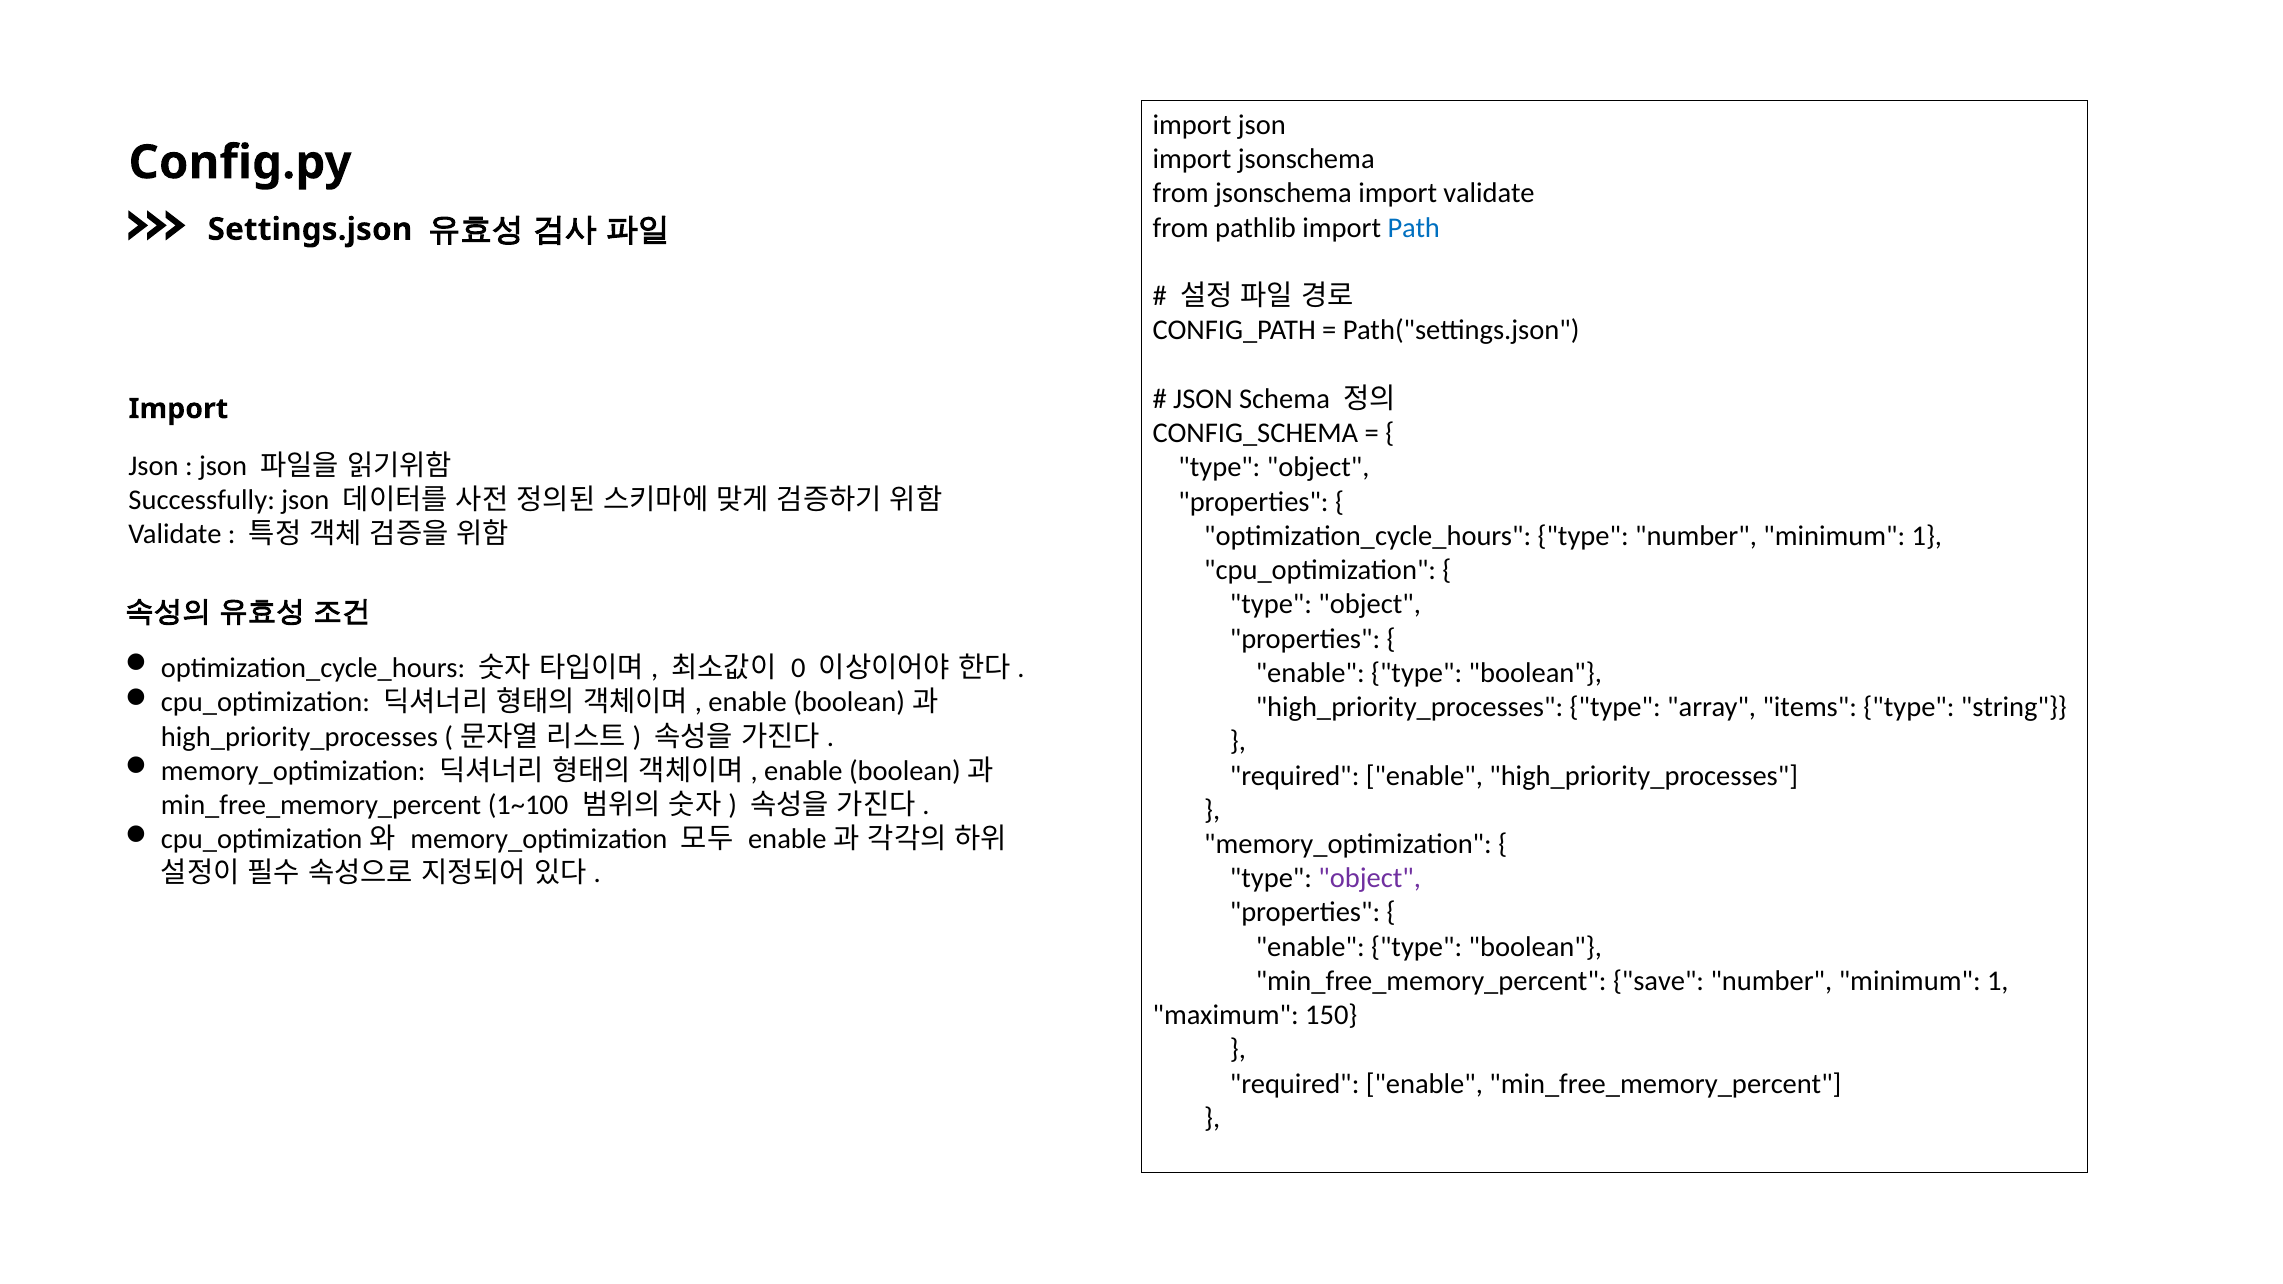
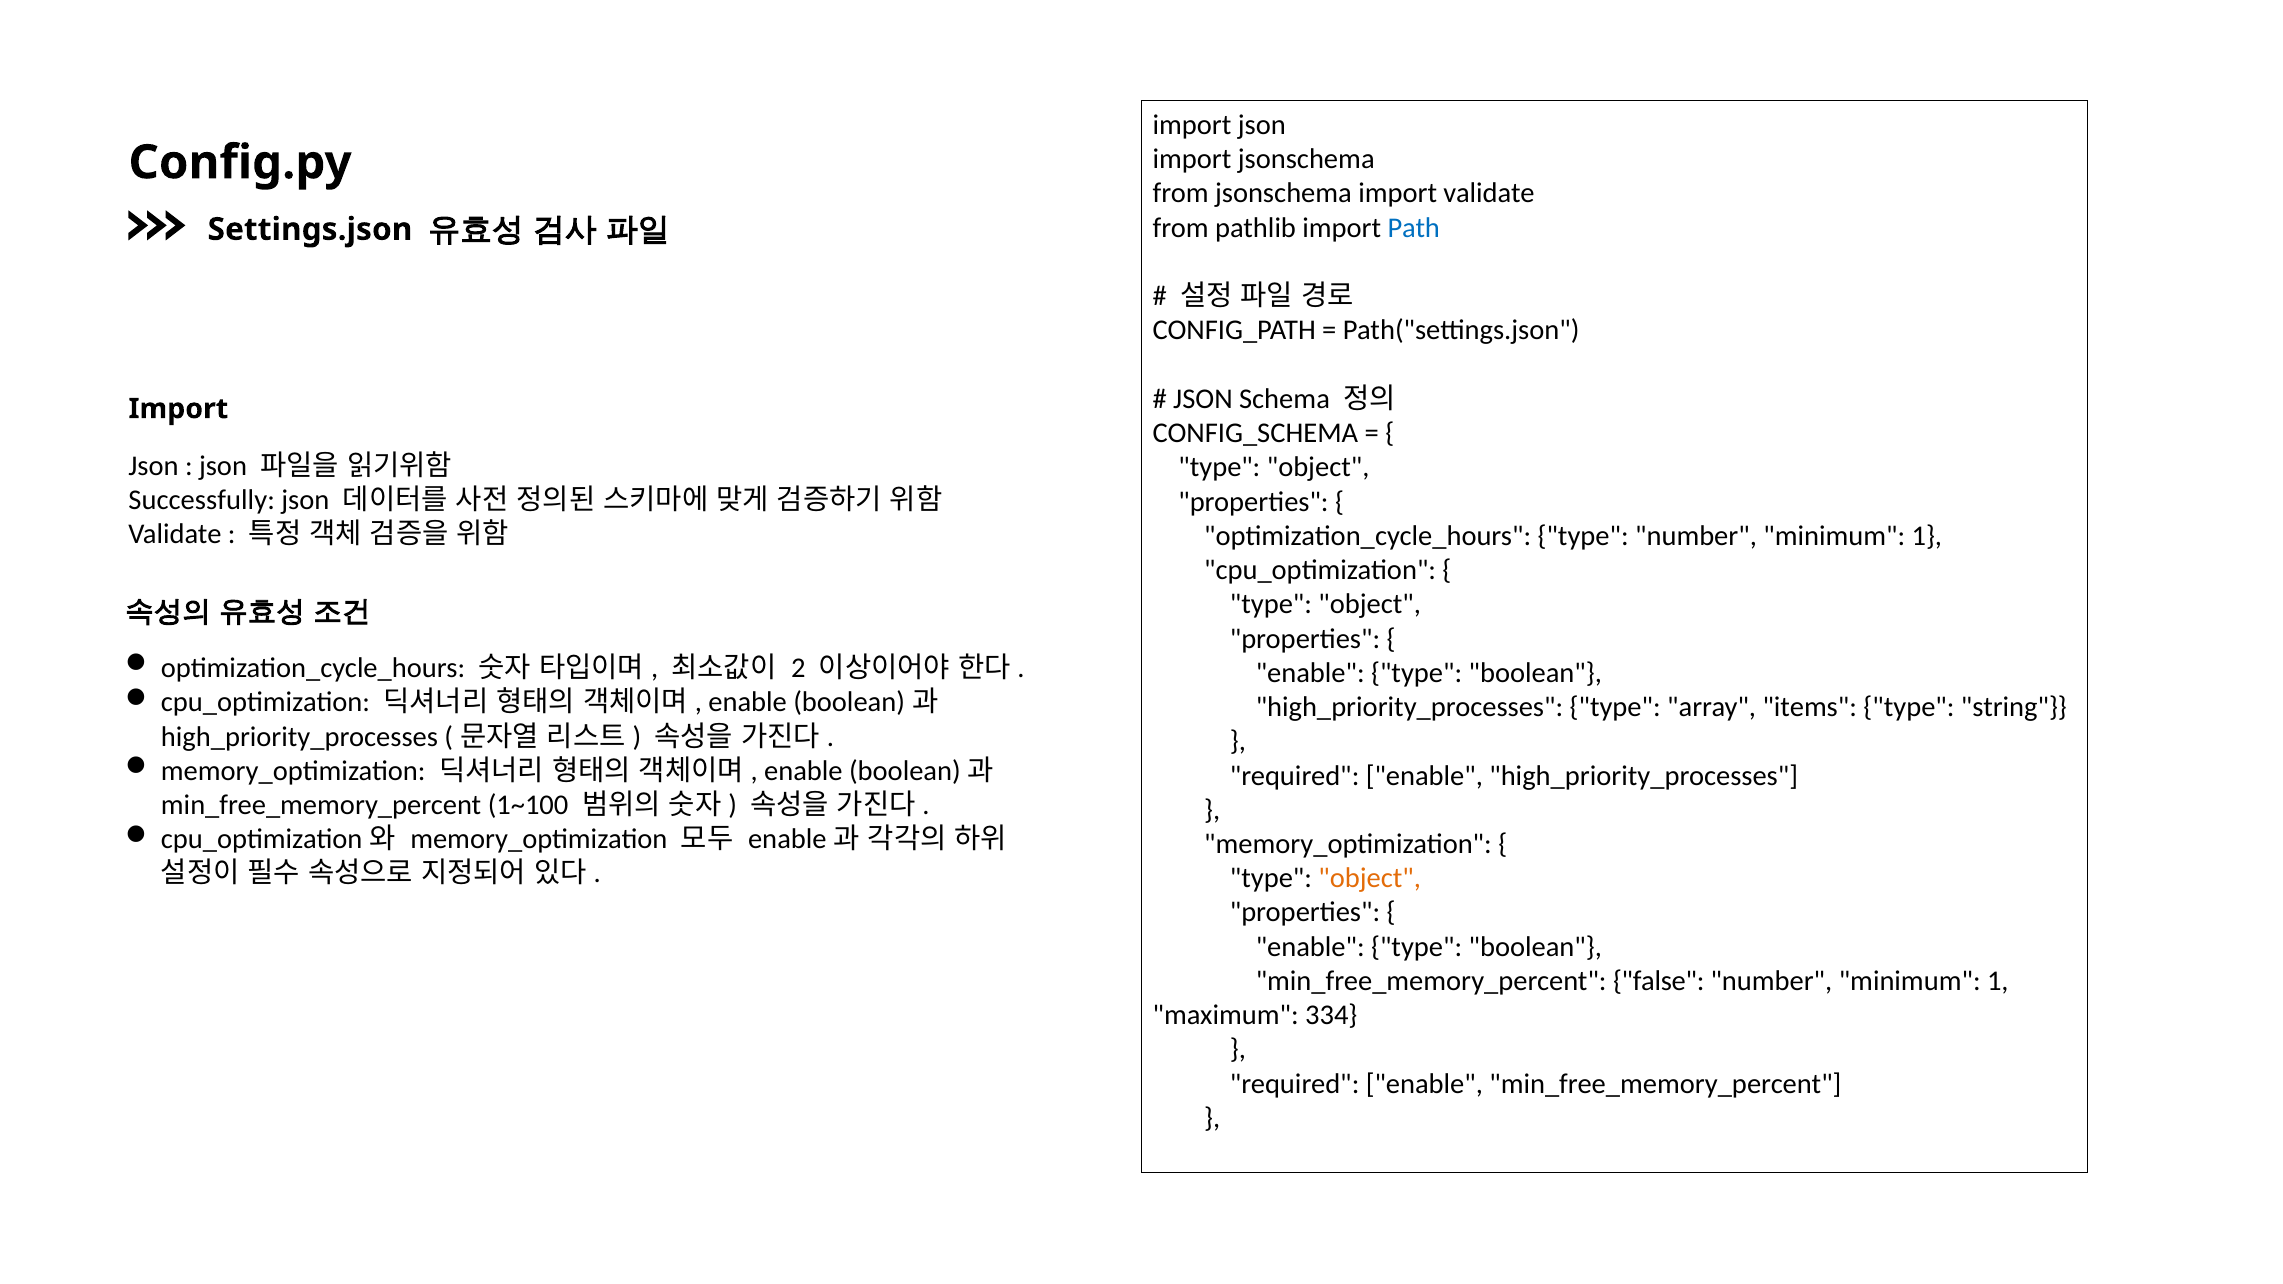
0: 0 -> 2
object at (1370, 878) colour: purple -> orange
save: save -> false
150: 150 -> 334
